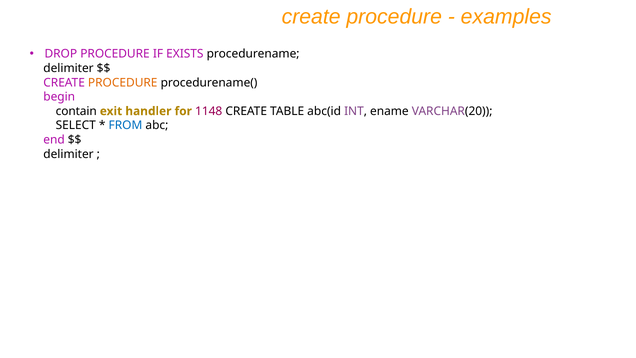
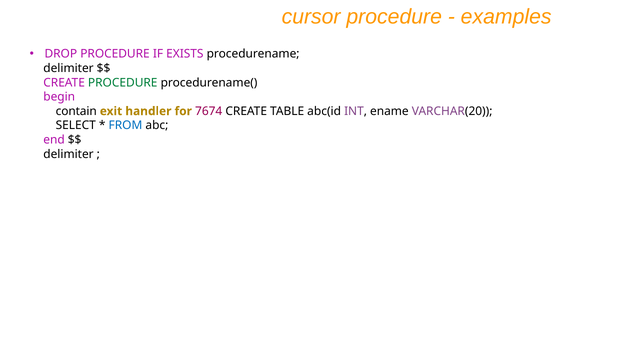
create at (311, 17): create -> cursor
PROCEDURE at (123, 83) colour: orange -> green
1148: 1148 -> 7674
